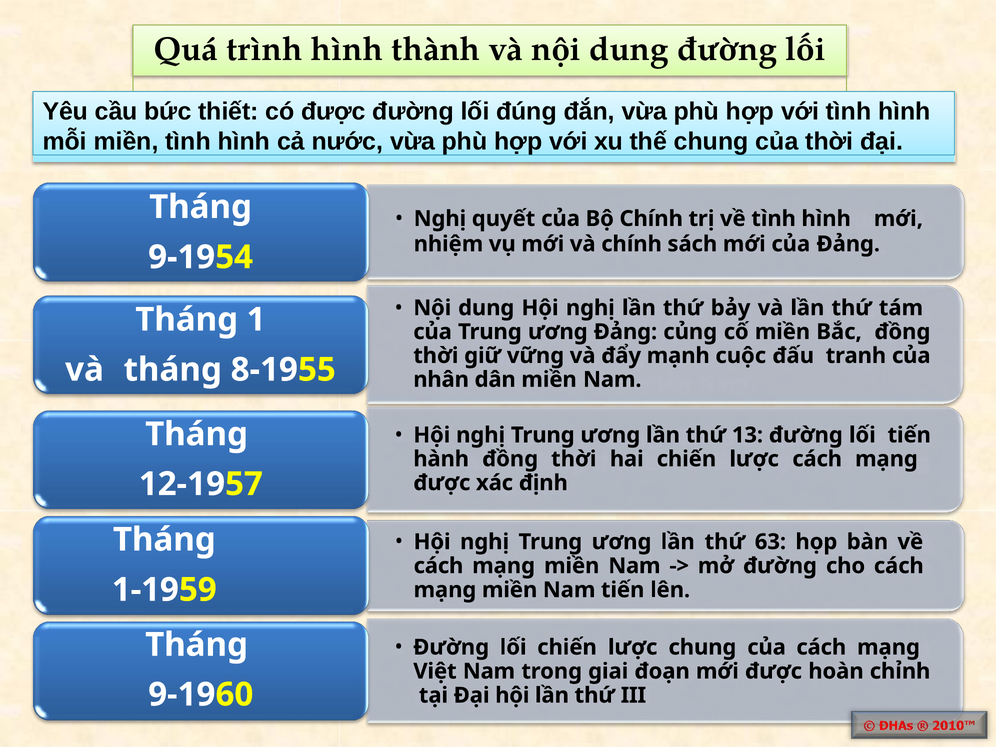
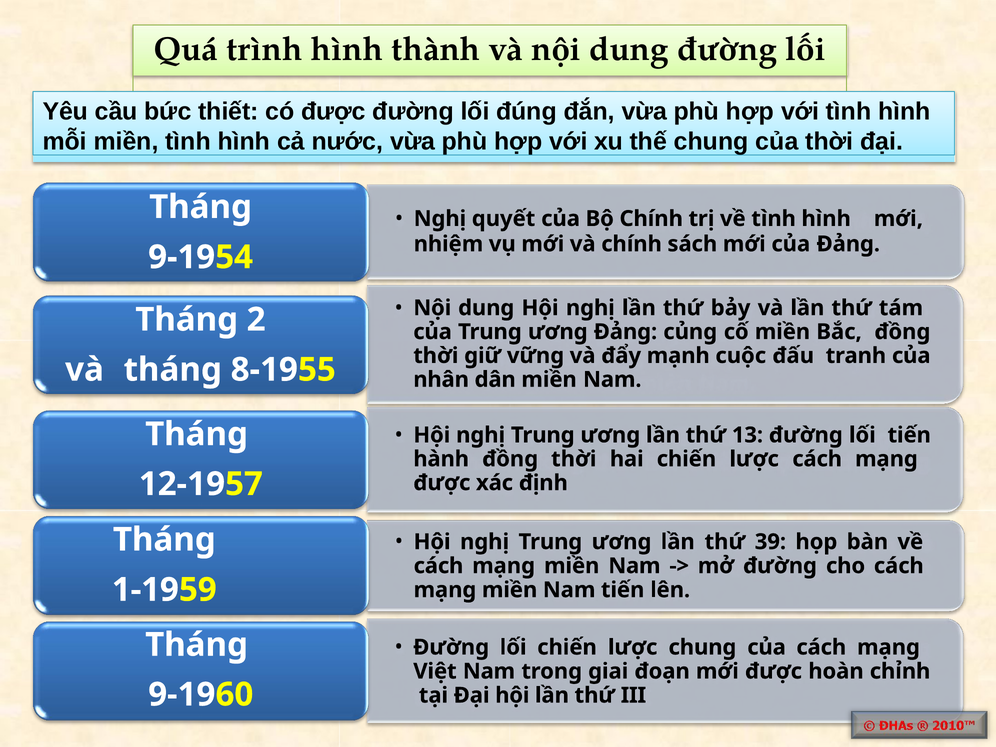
1: 1 -> 2
63: 63 -> 39
